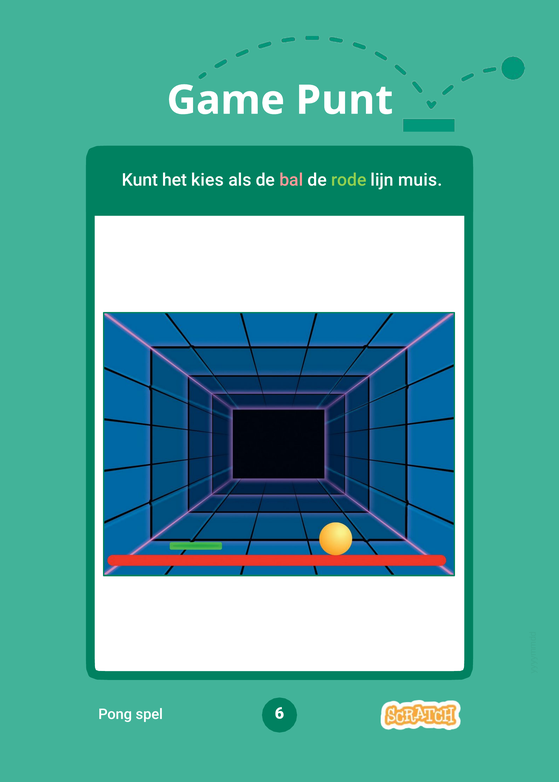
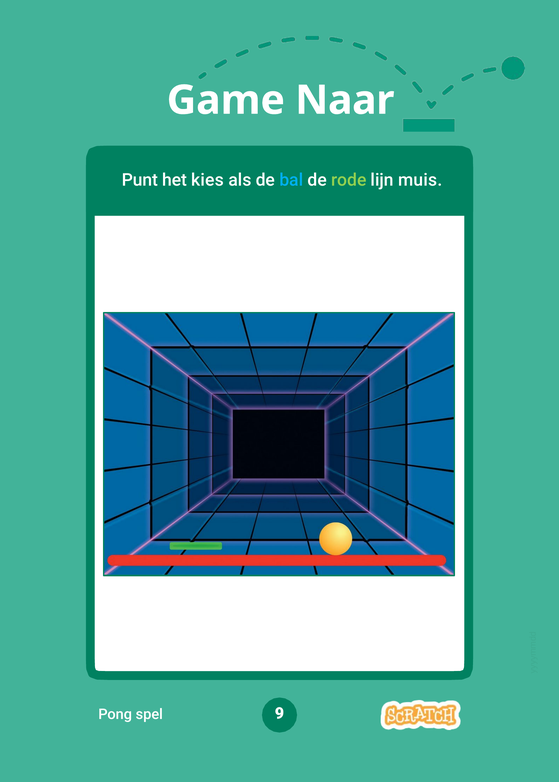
Punt: Punt -> Naar
Kunt: Kunt -> Punt
bal colour: pink -> light blue
6: 6 -> 9
